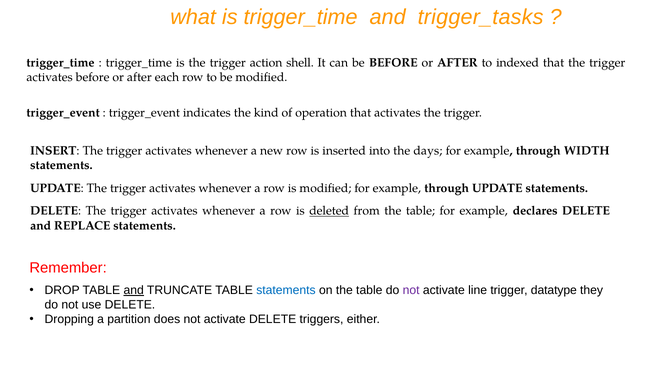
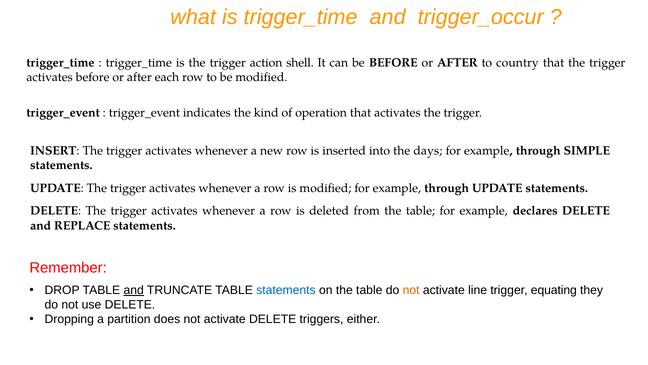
trigger_tasks: trigger_tasks -> trigger_occur
indexed: indexed -> country
WIDTH: WIDTH -> SIMPLE
deleted underline: present -> none
not at (411, 290) colour: purple -> orange
datatype: datatype -> equating
